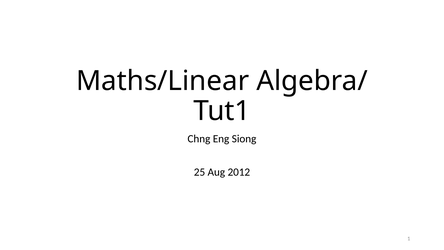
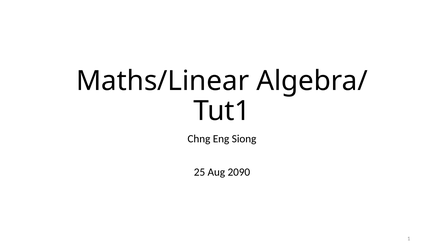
2012: 2012 -> 2090
